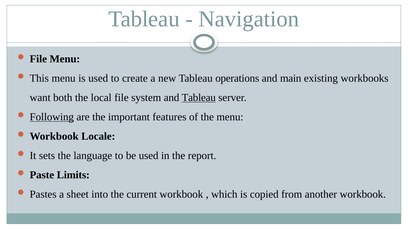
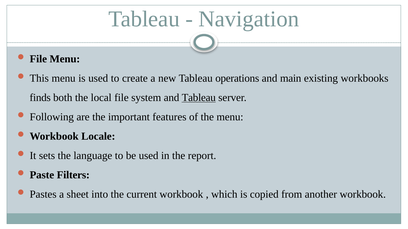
want: want -> finds
Following underline: present -> none
Limits: Limits -> Filters
